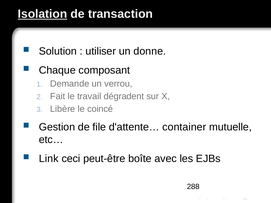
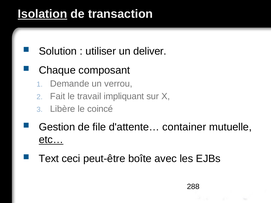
donne: donne -> deliver
dégradent: dégradent -> impliquant
etc… underline: none -> present
Link: Link -> Text
